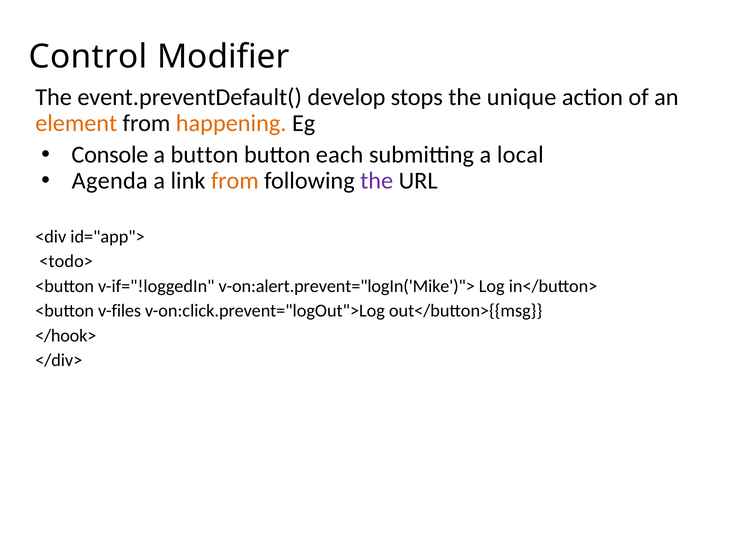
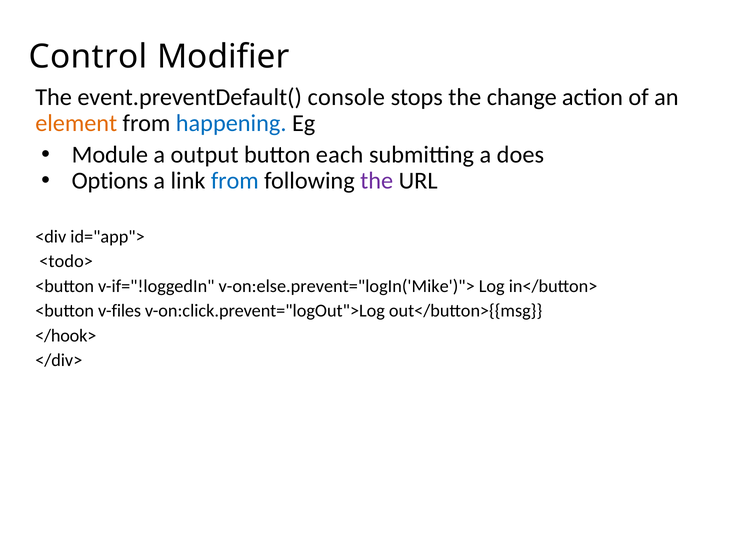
develop: develop -> console
unique: unique -> change
happening colour: orange -> blue
Console: Console -> Module
a button: button -> output
local: local -> does
Agenda: Agenda -> Options
from at (235, 181) colour: orange -> blue
v-on:alert.prevent="logIn('Mike')">: v-on:alert.prevent="logIn('Mike')"> -> v-on:else.prevent="logIn('Mike')">
